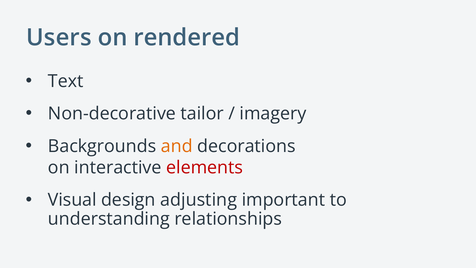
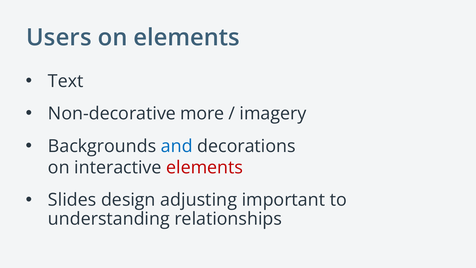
on rendered: rendered -> elements
tailor: tailor -> more
and colour: orange -> blue
Visual: Visual -> Slides
